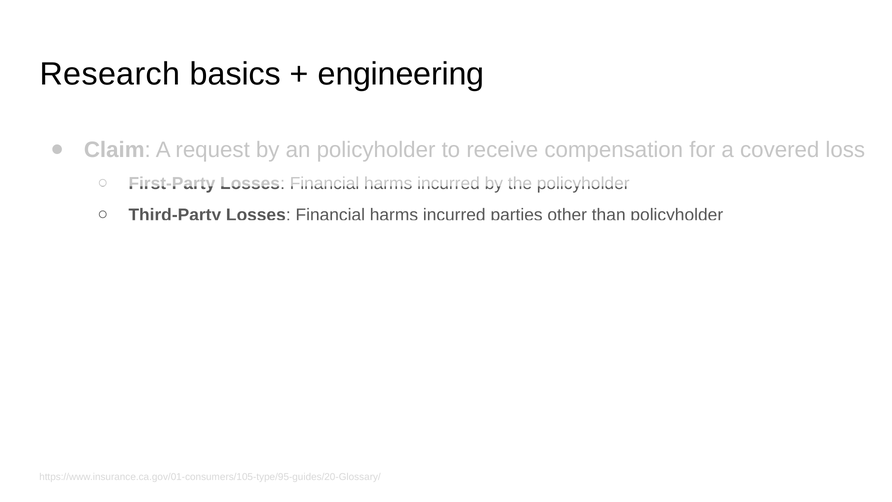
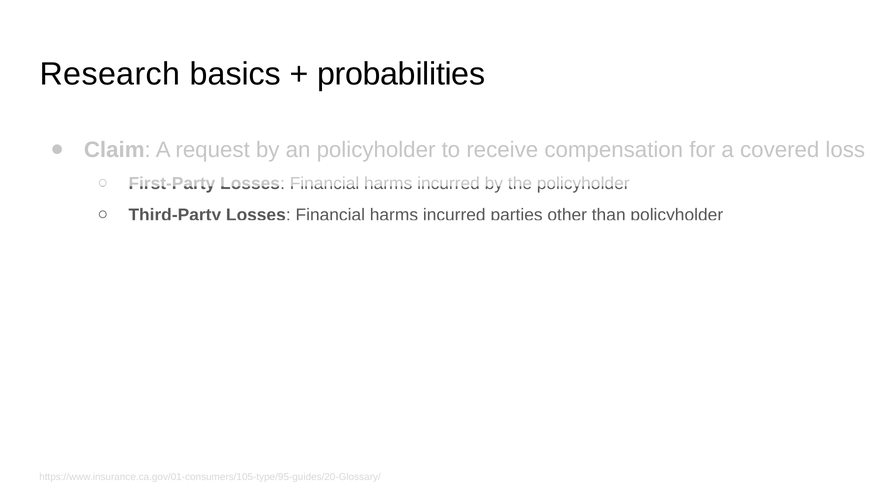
engineering at (401, 74): engineering -> probabilities
